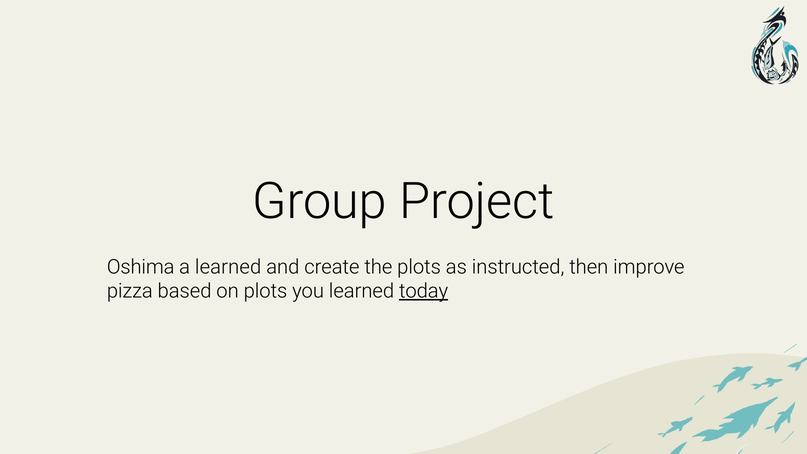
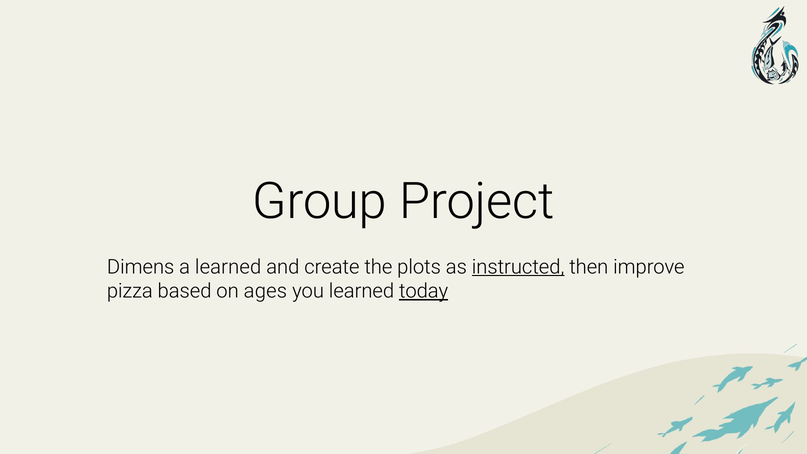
Oshima: Oshima -> Dimens
instructed underline: none -> present
on plots: plots -> ages
